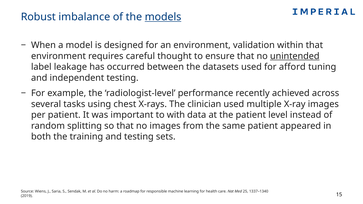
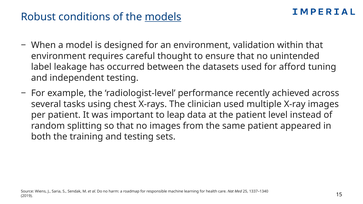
imbalance: imbalance -> conditions
unintended underline: present -> none
with: with -> leap
